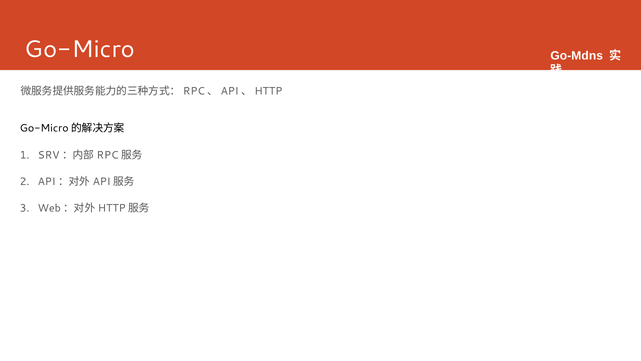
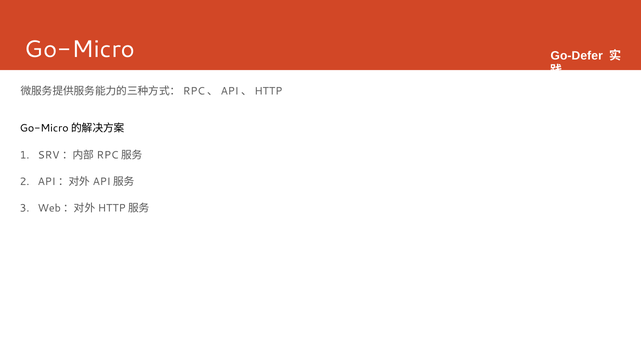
Go-Mdns: Go-Mdns -> Go-Defer
